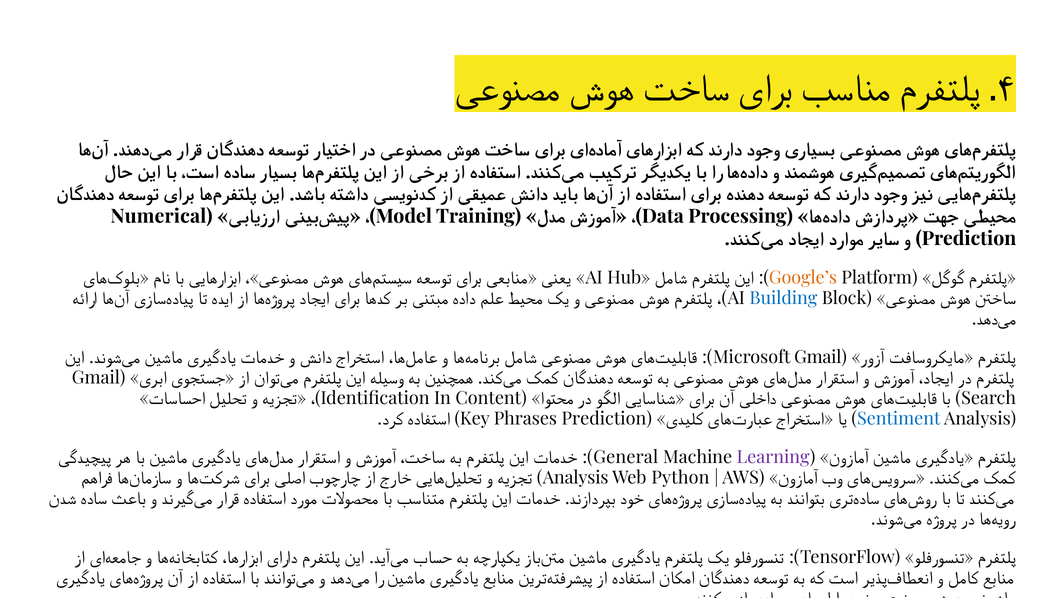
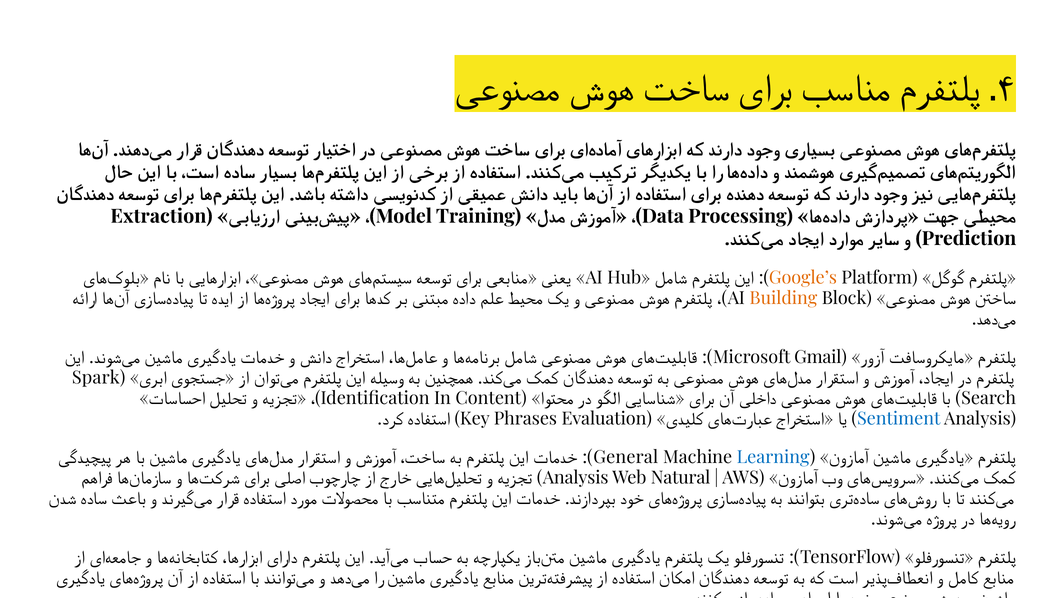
Numerical: Numerical -> Extraction
Building colour: blue -> orange
Gmail at (96, 378): Gmail -> Spark
Phrases Prediction: Prediction -> Evaluation
Learning colour: purple -> blue
Python: Python -> Natural
